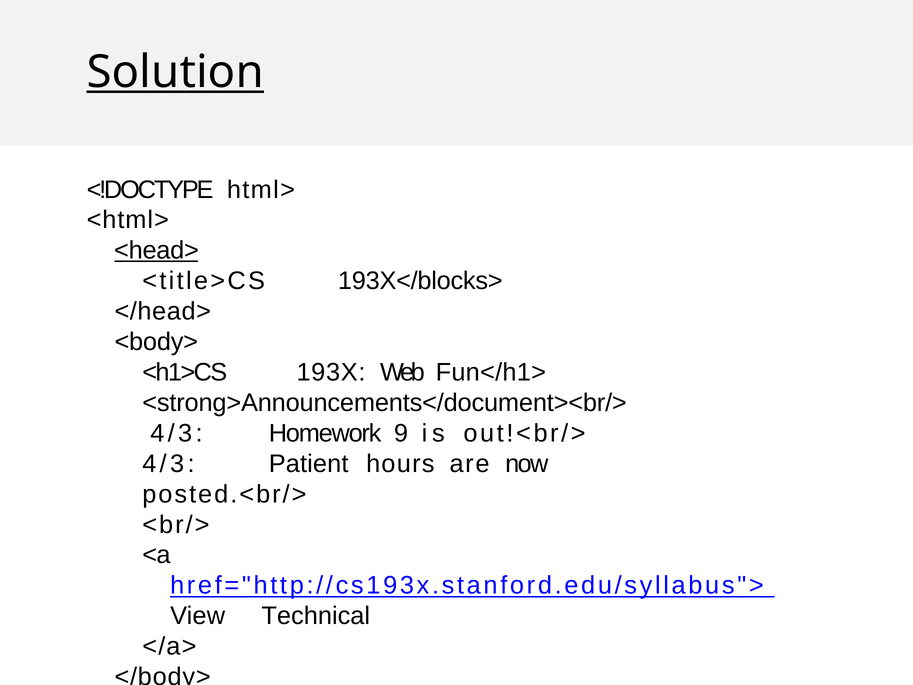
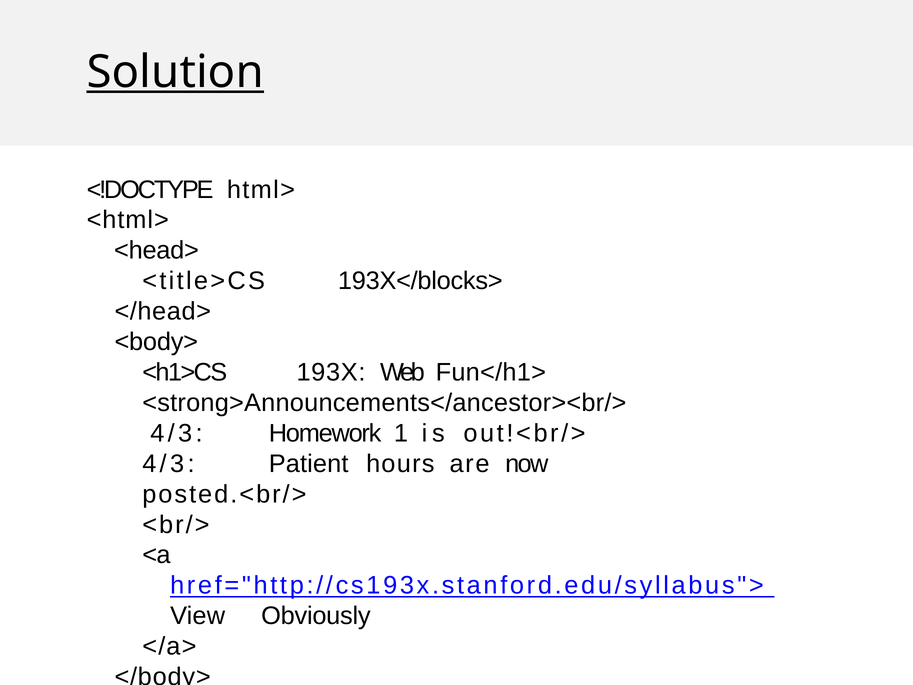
<head> underline: present -> none
<strong>Announcements</document><br/>: <strong>Announcements</document><br/> -> <strong>Announcements</ancestor><br/>
9: 9 -> 1
Technical: Technical -> Obviously
